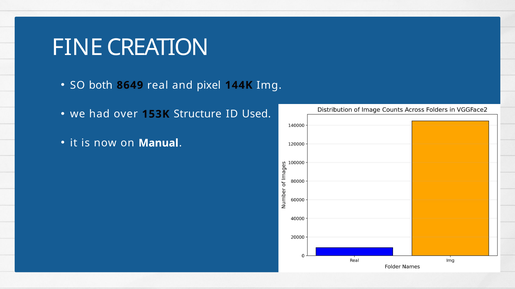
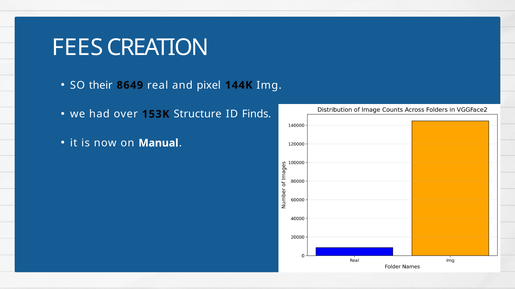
FINE: FINE -> FEES
both: both -> their
Used: Used -> Finds
